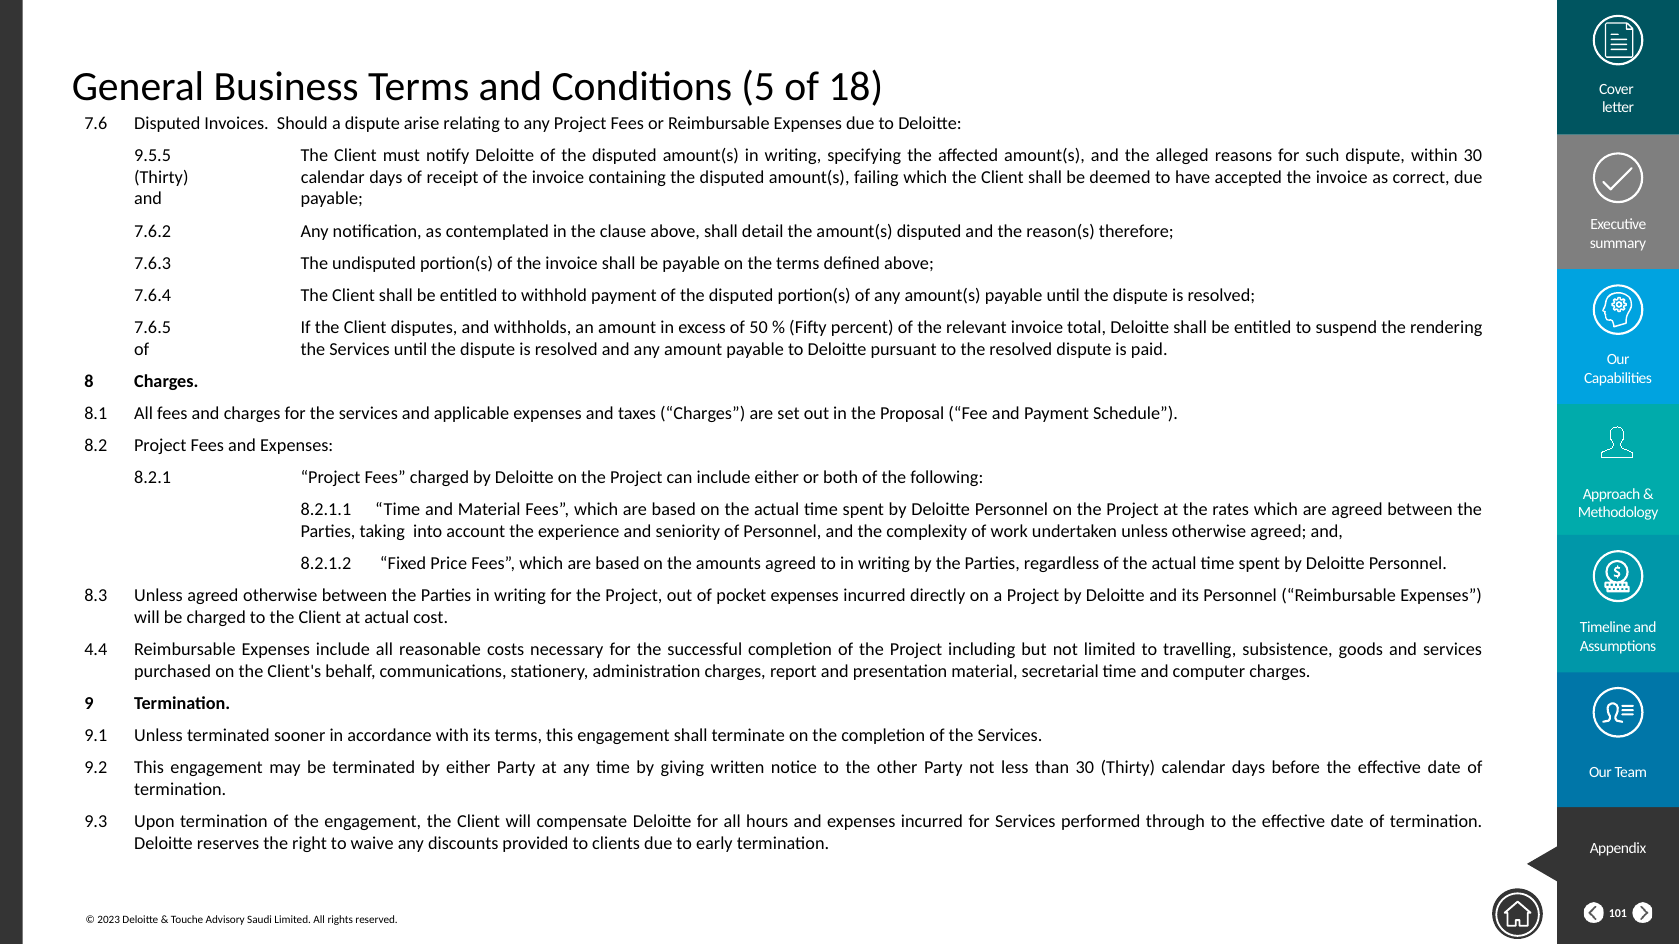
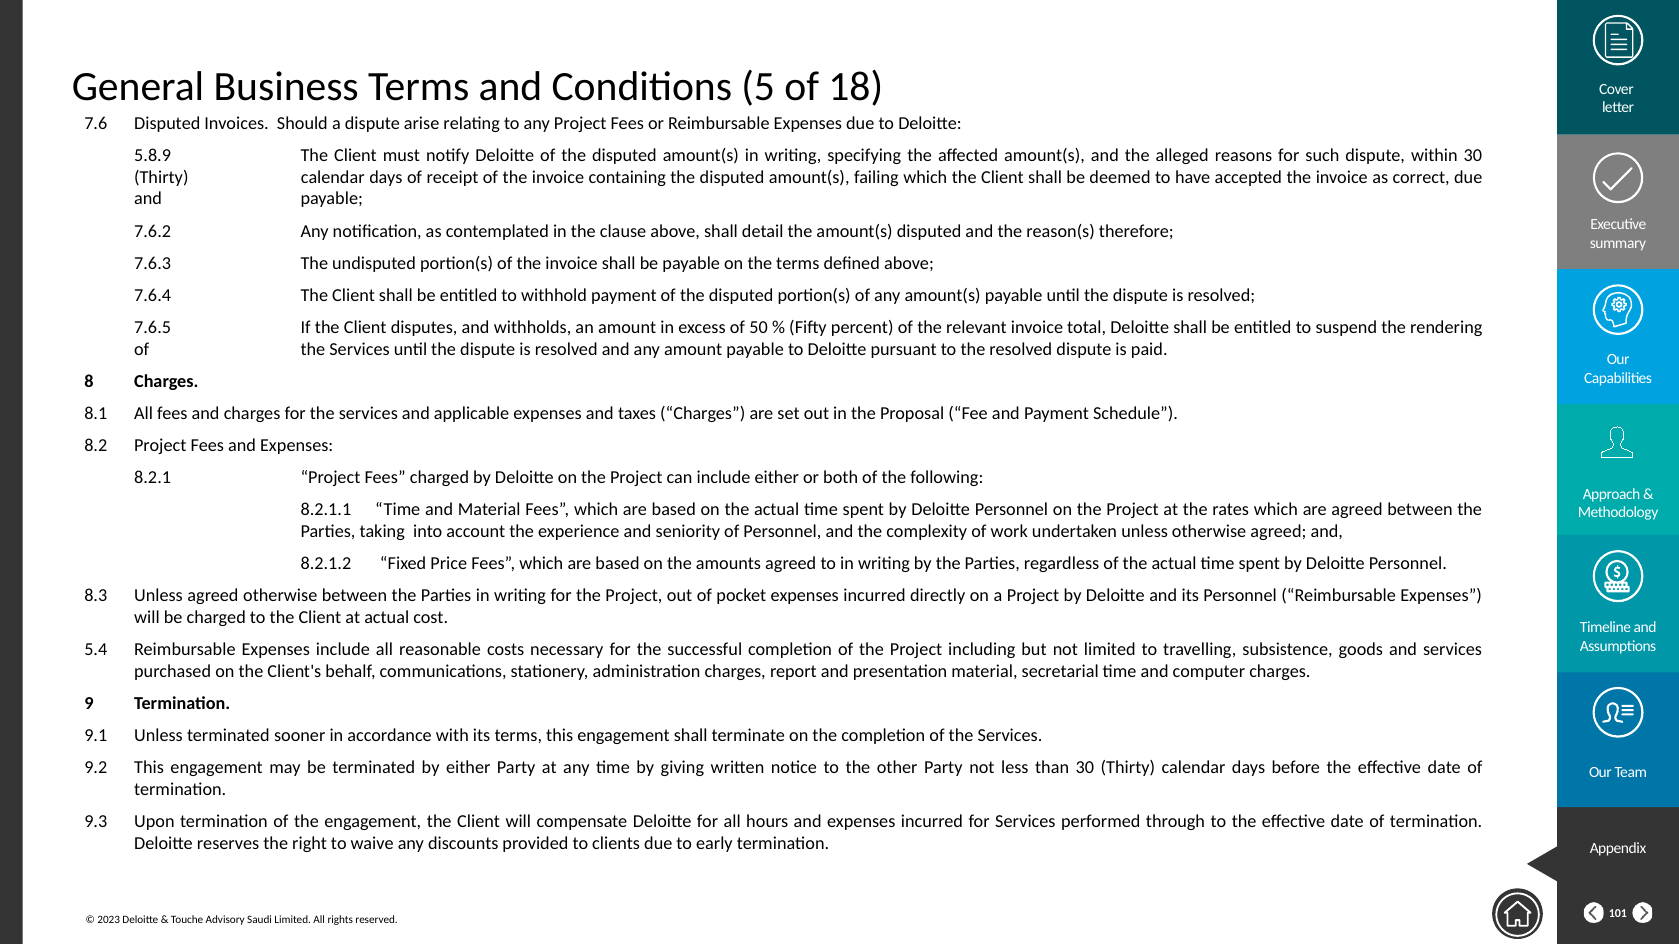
9.5.5: 9.5.5 -> 5.8.9
4.4: 4.4 -> 5.4
